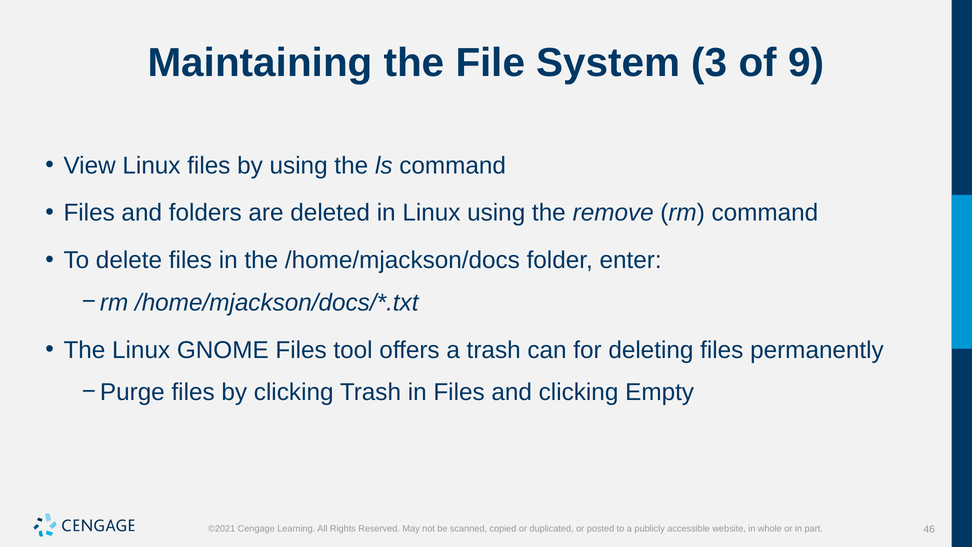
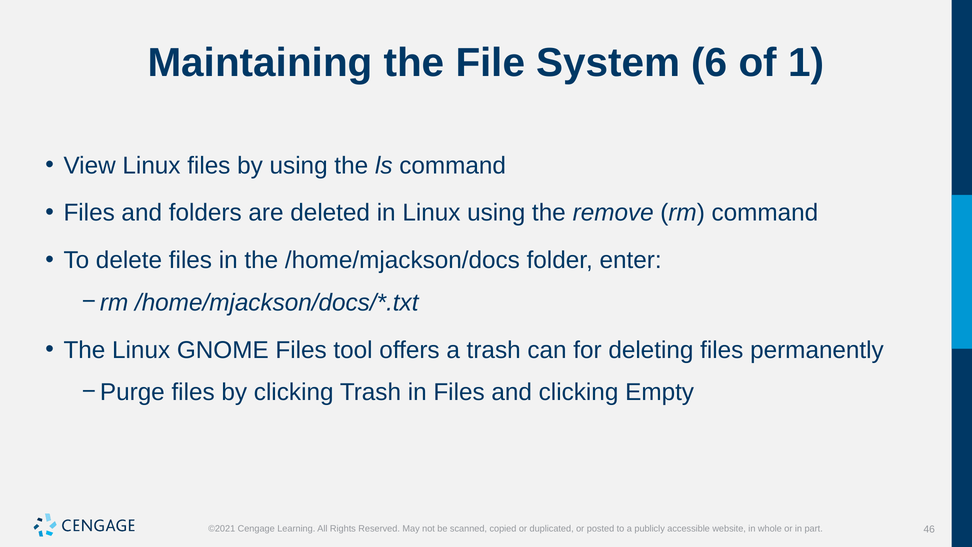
3: 3 -> 6
9: 9 -> 1
